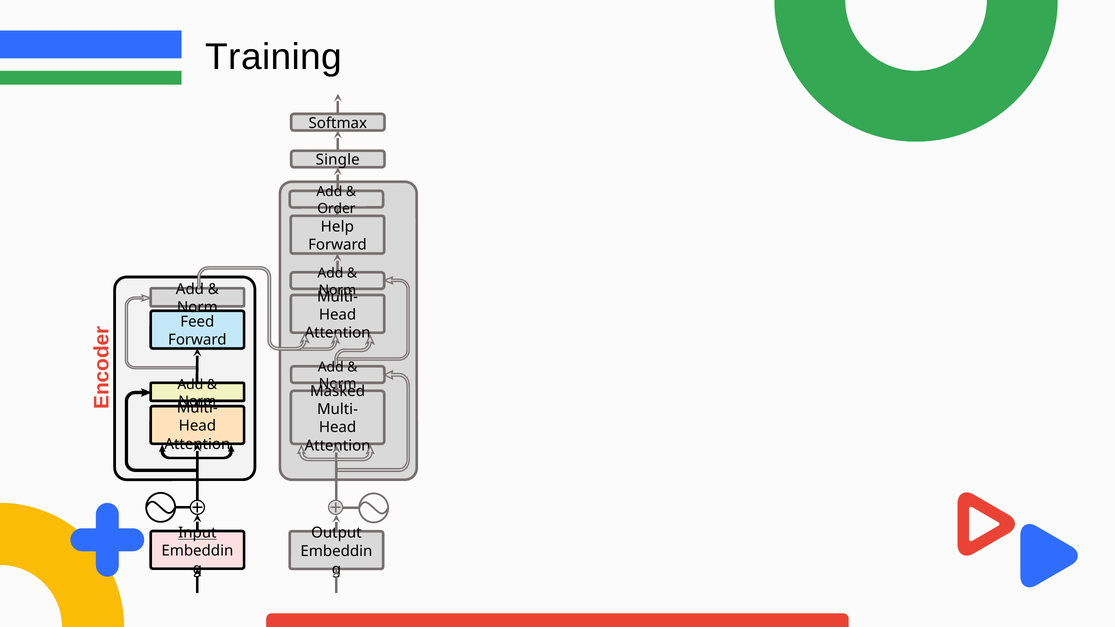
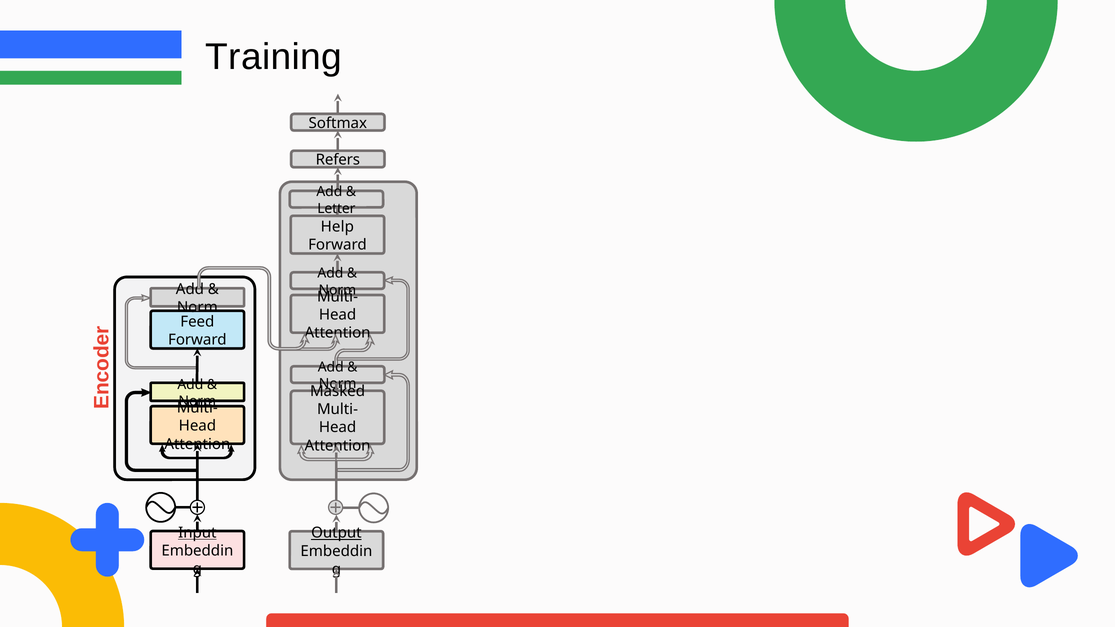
Single: Single -> Refers
Order: Order -> Letter
Output underline: none -> present
